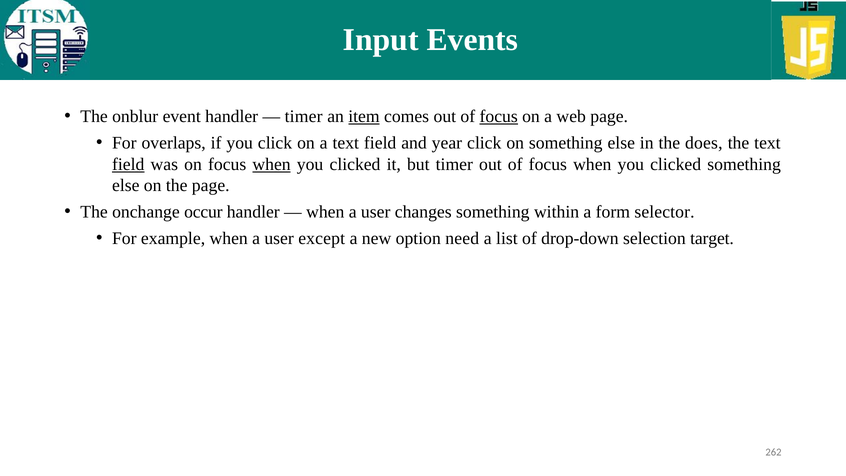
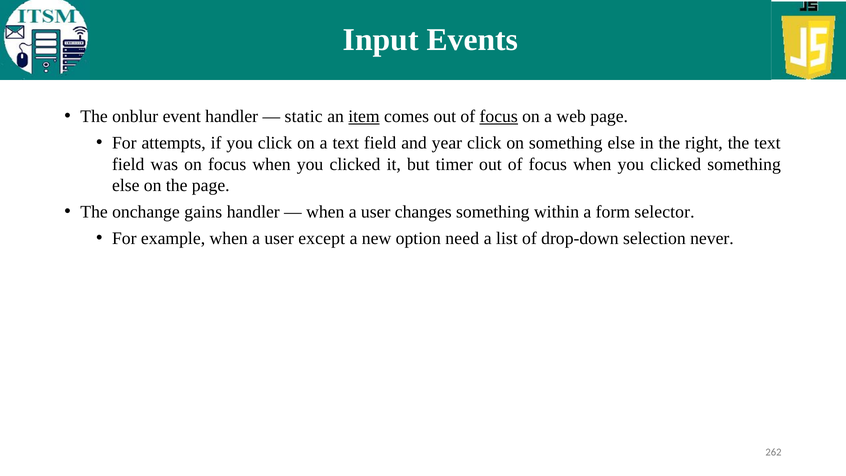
timer at (304, 117): timer -> static
overlaps: overlaps -> attempts
does: does -> right
field at (128, 164) underline: present -> none
when at (272, 164) underline: present -> none
occur: occur -> gains
target: target -> never
